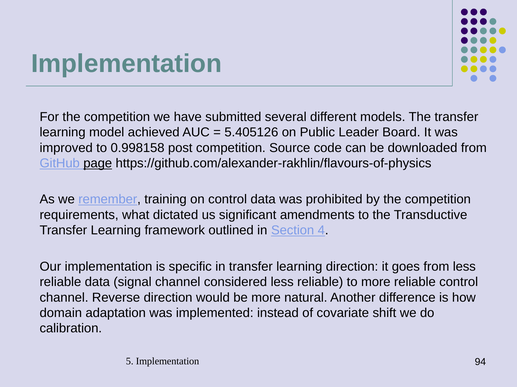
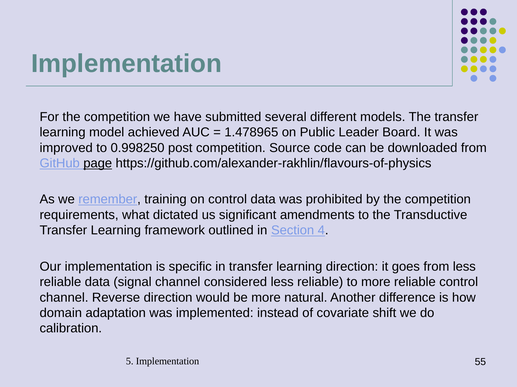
5.405126: 5.405126 -> 1.478965
0.998158: 0.998158 -> 0.998250
94: 94 -> 55
